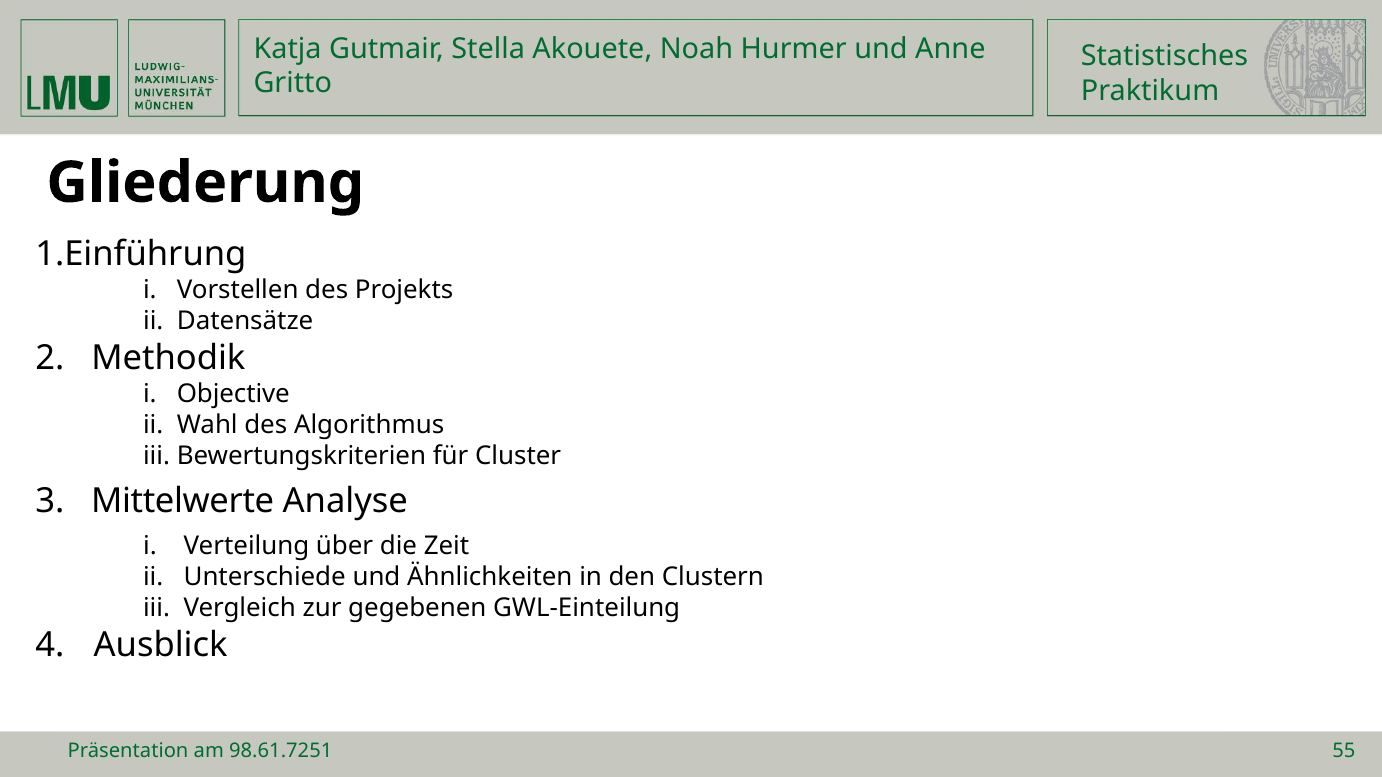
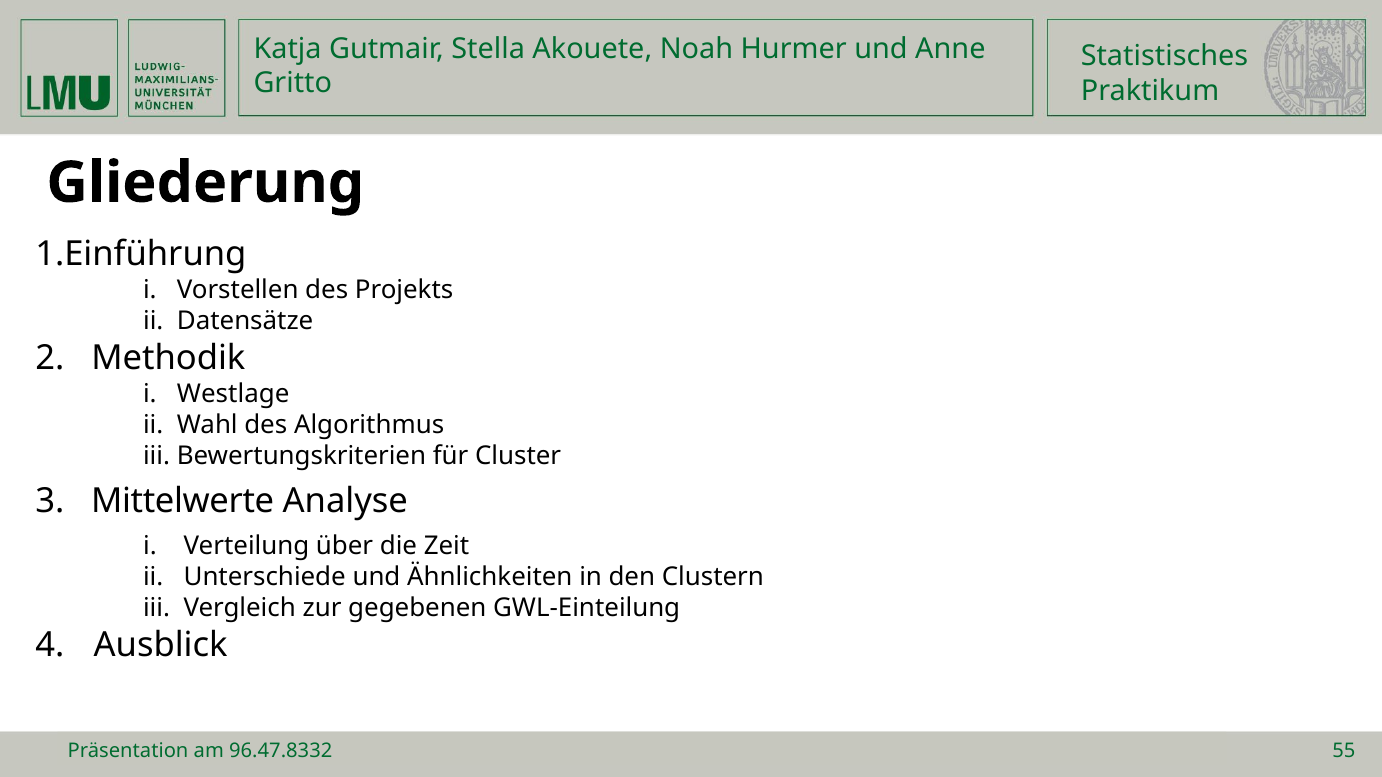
Objective: Objective -> Westlage
98.61.7251: 98.61.7251 -> 96.47.8332
